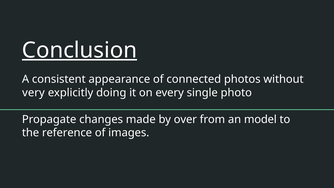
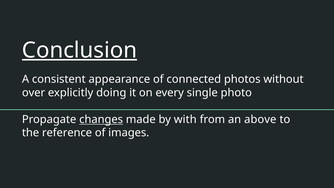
very: very -> over
changes underline: none -> present
over: over -> with
model: model -> above
